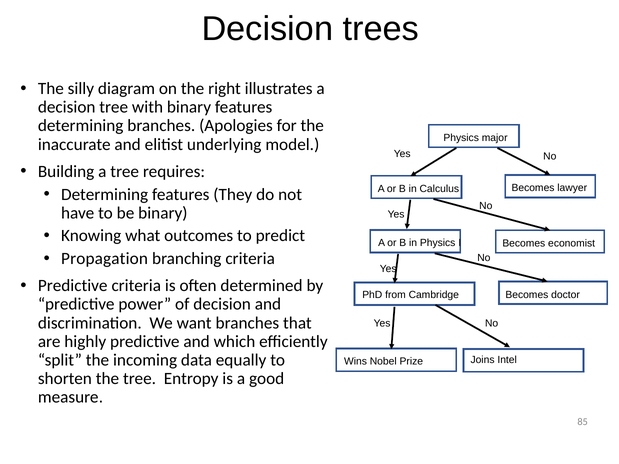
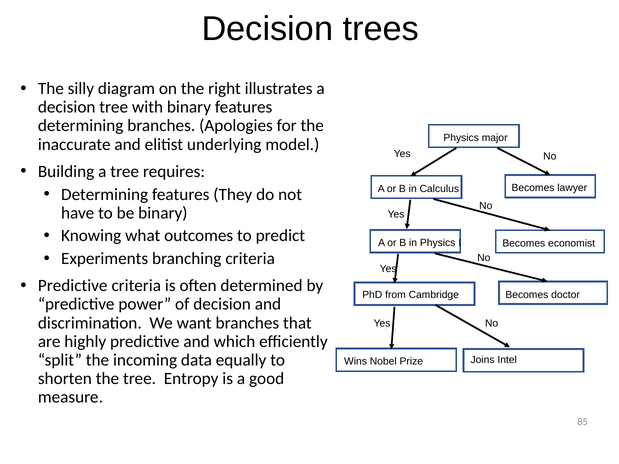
Propagation: Propagation -> Experiments
